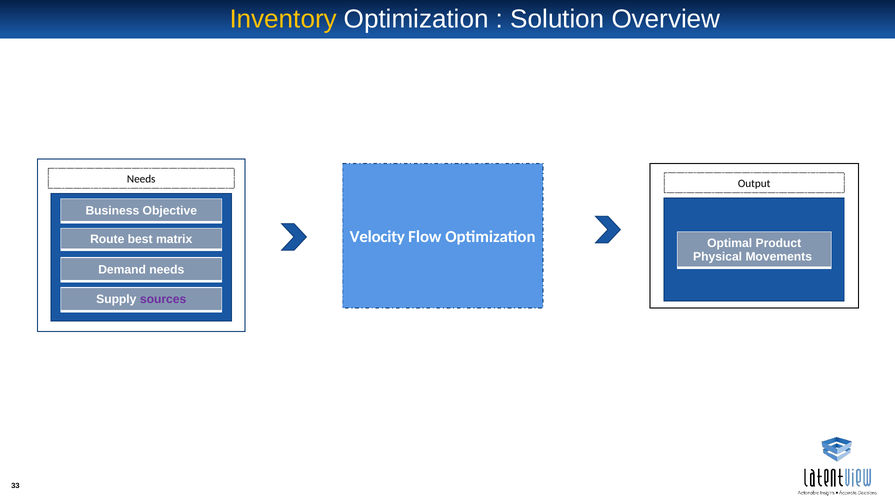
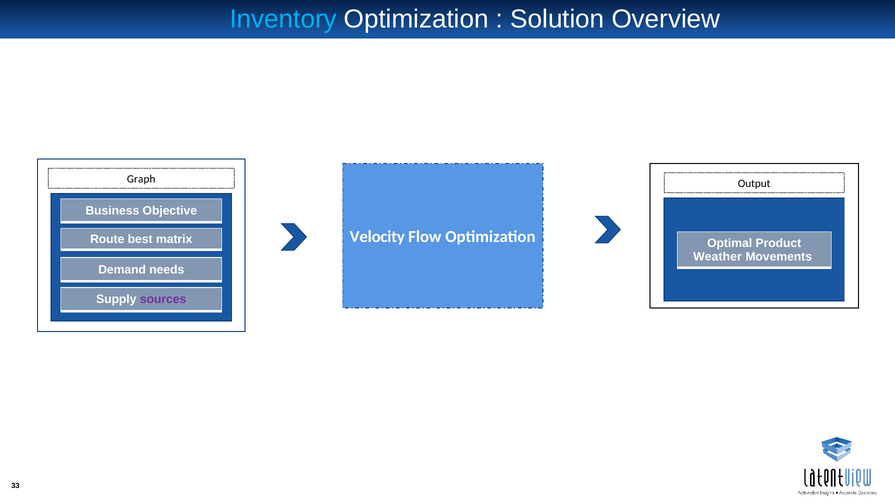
Inventory colour: yellow -> light blue
Needs at (141, 179): Needs -> Graph
Physical: Physical -> Weather
